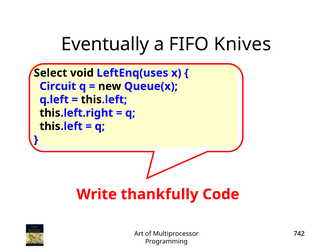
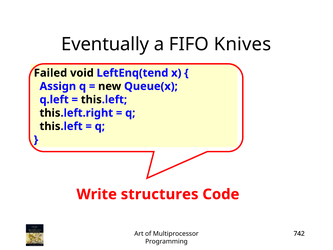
Select: Select -> Failed
LeftEnq(uses: LeftEnq(uses -> LeftEnq(tend
Circuit: Circuit -> Assign
thankfully: thankfully -> structures
